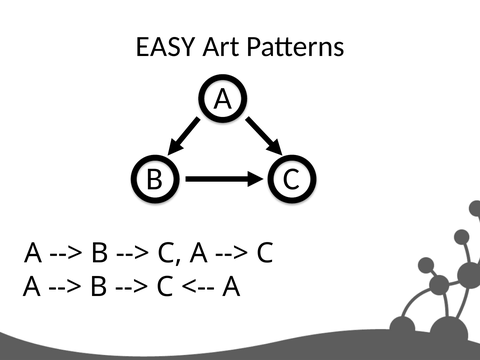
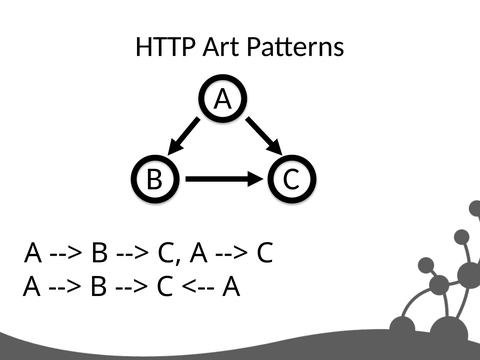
EASY: EASY -> HTTP
